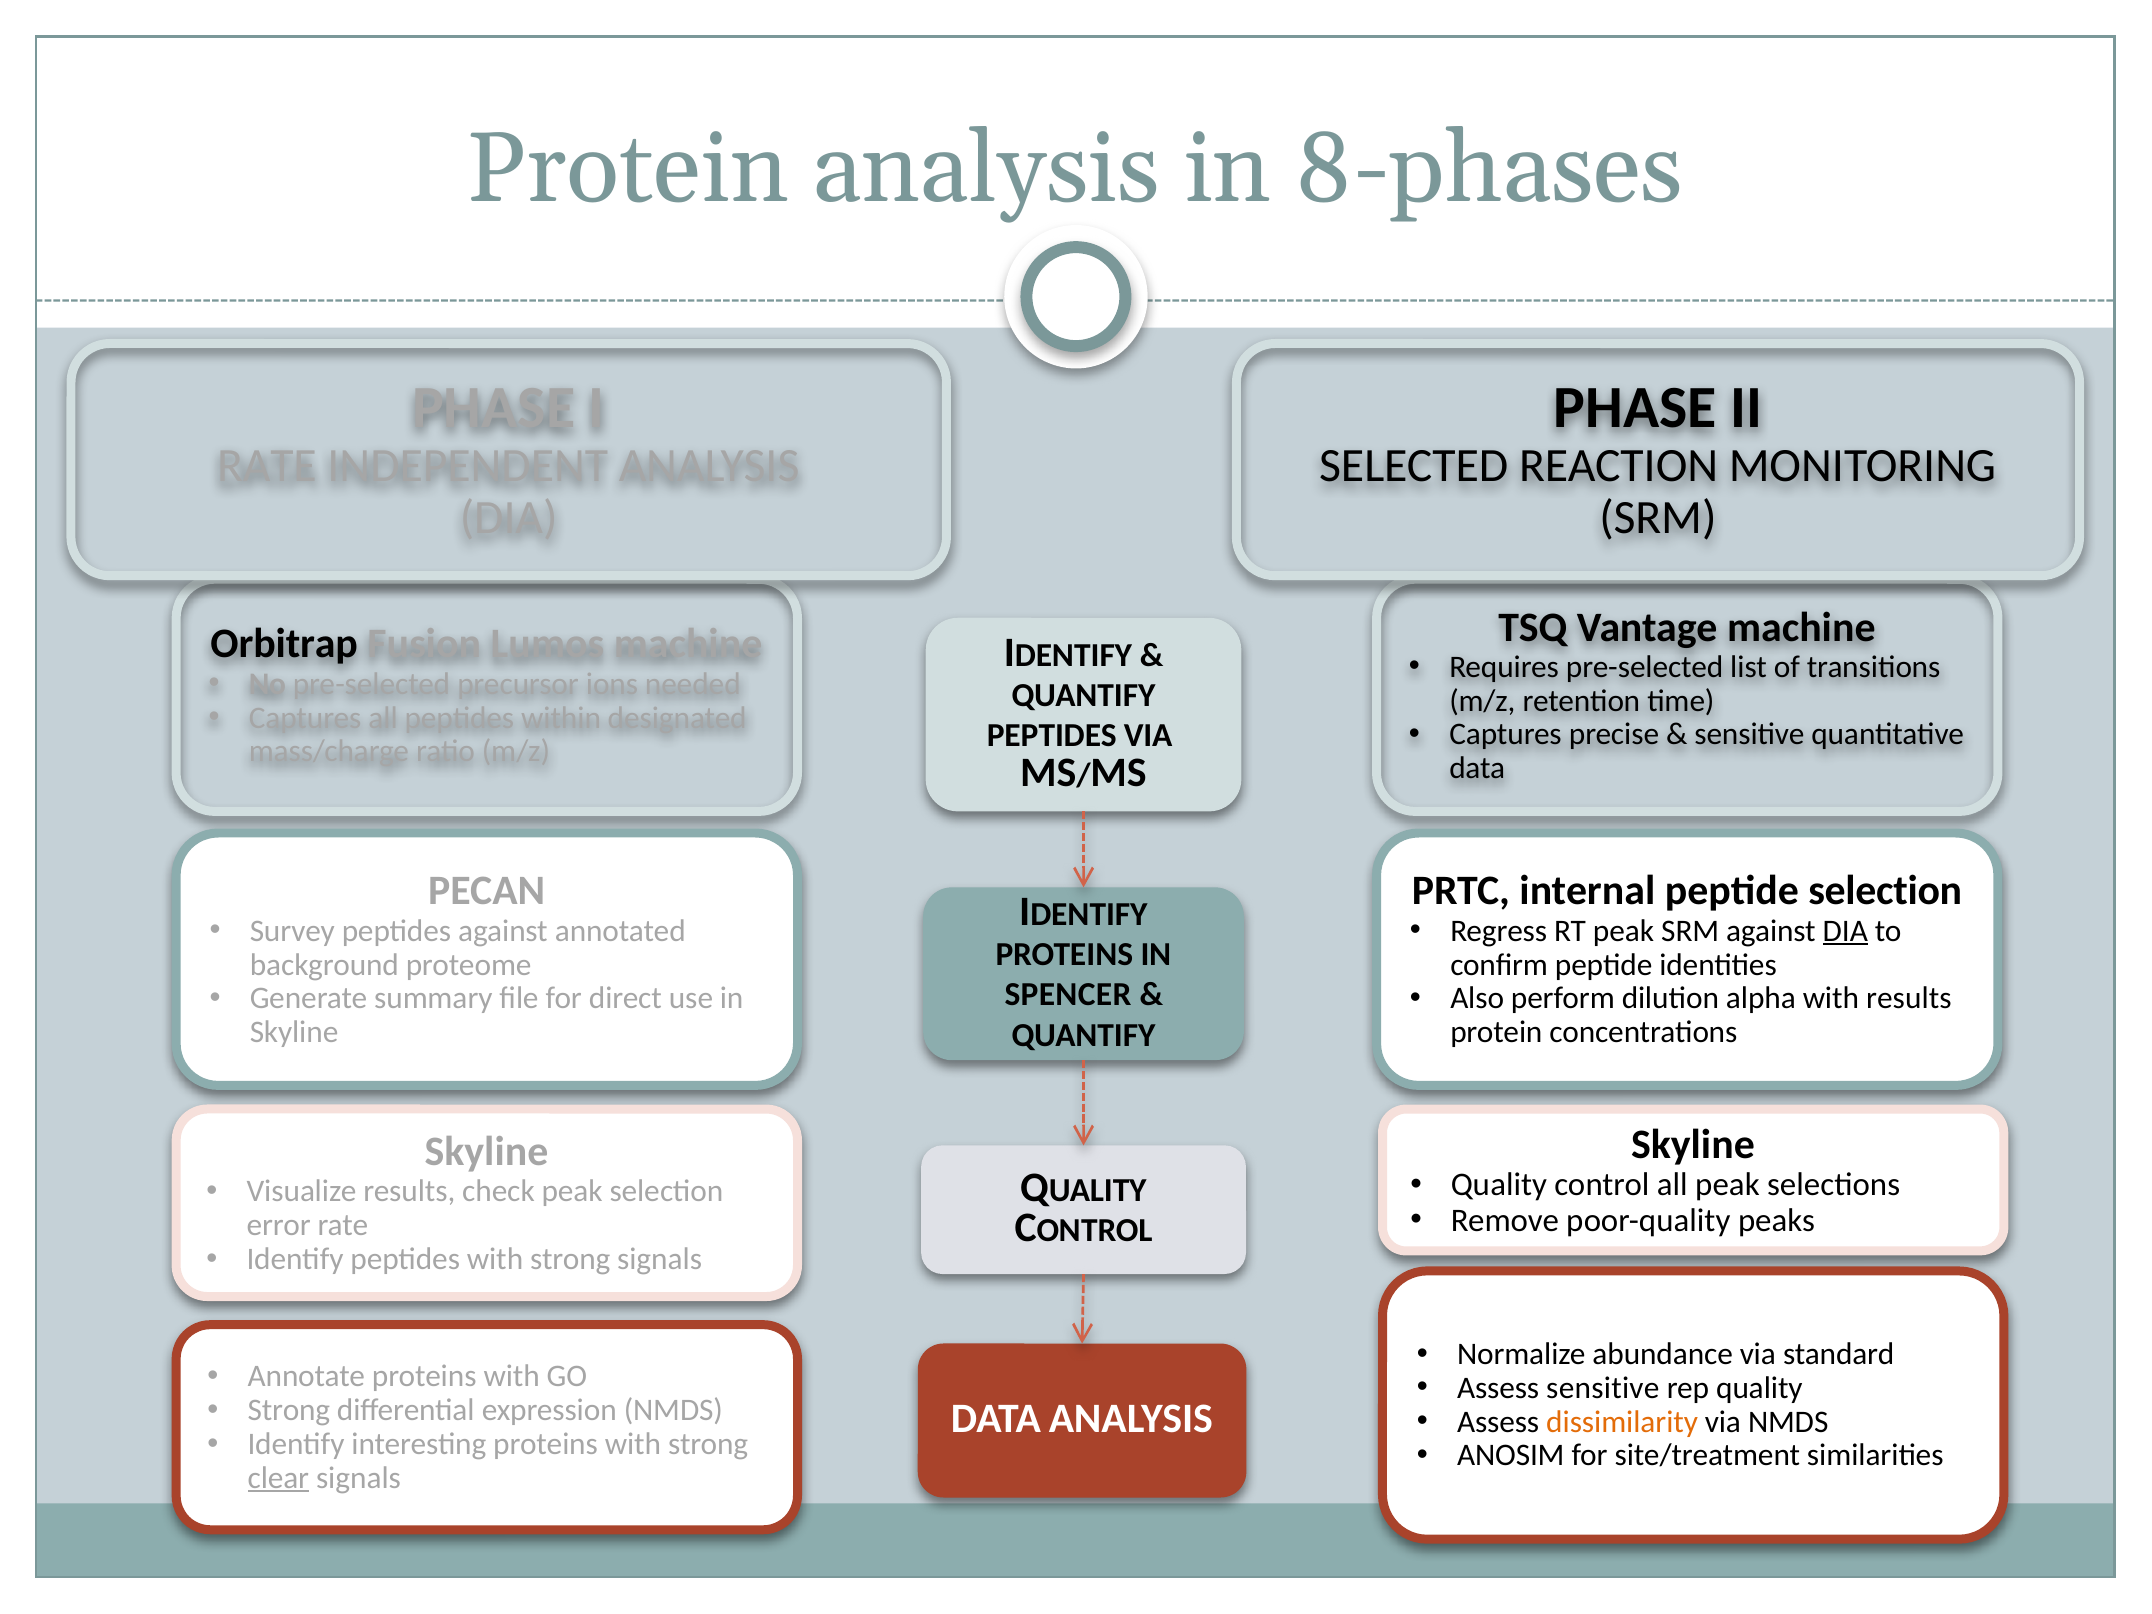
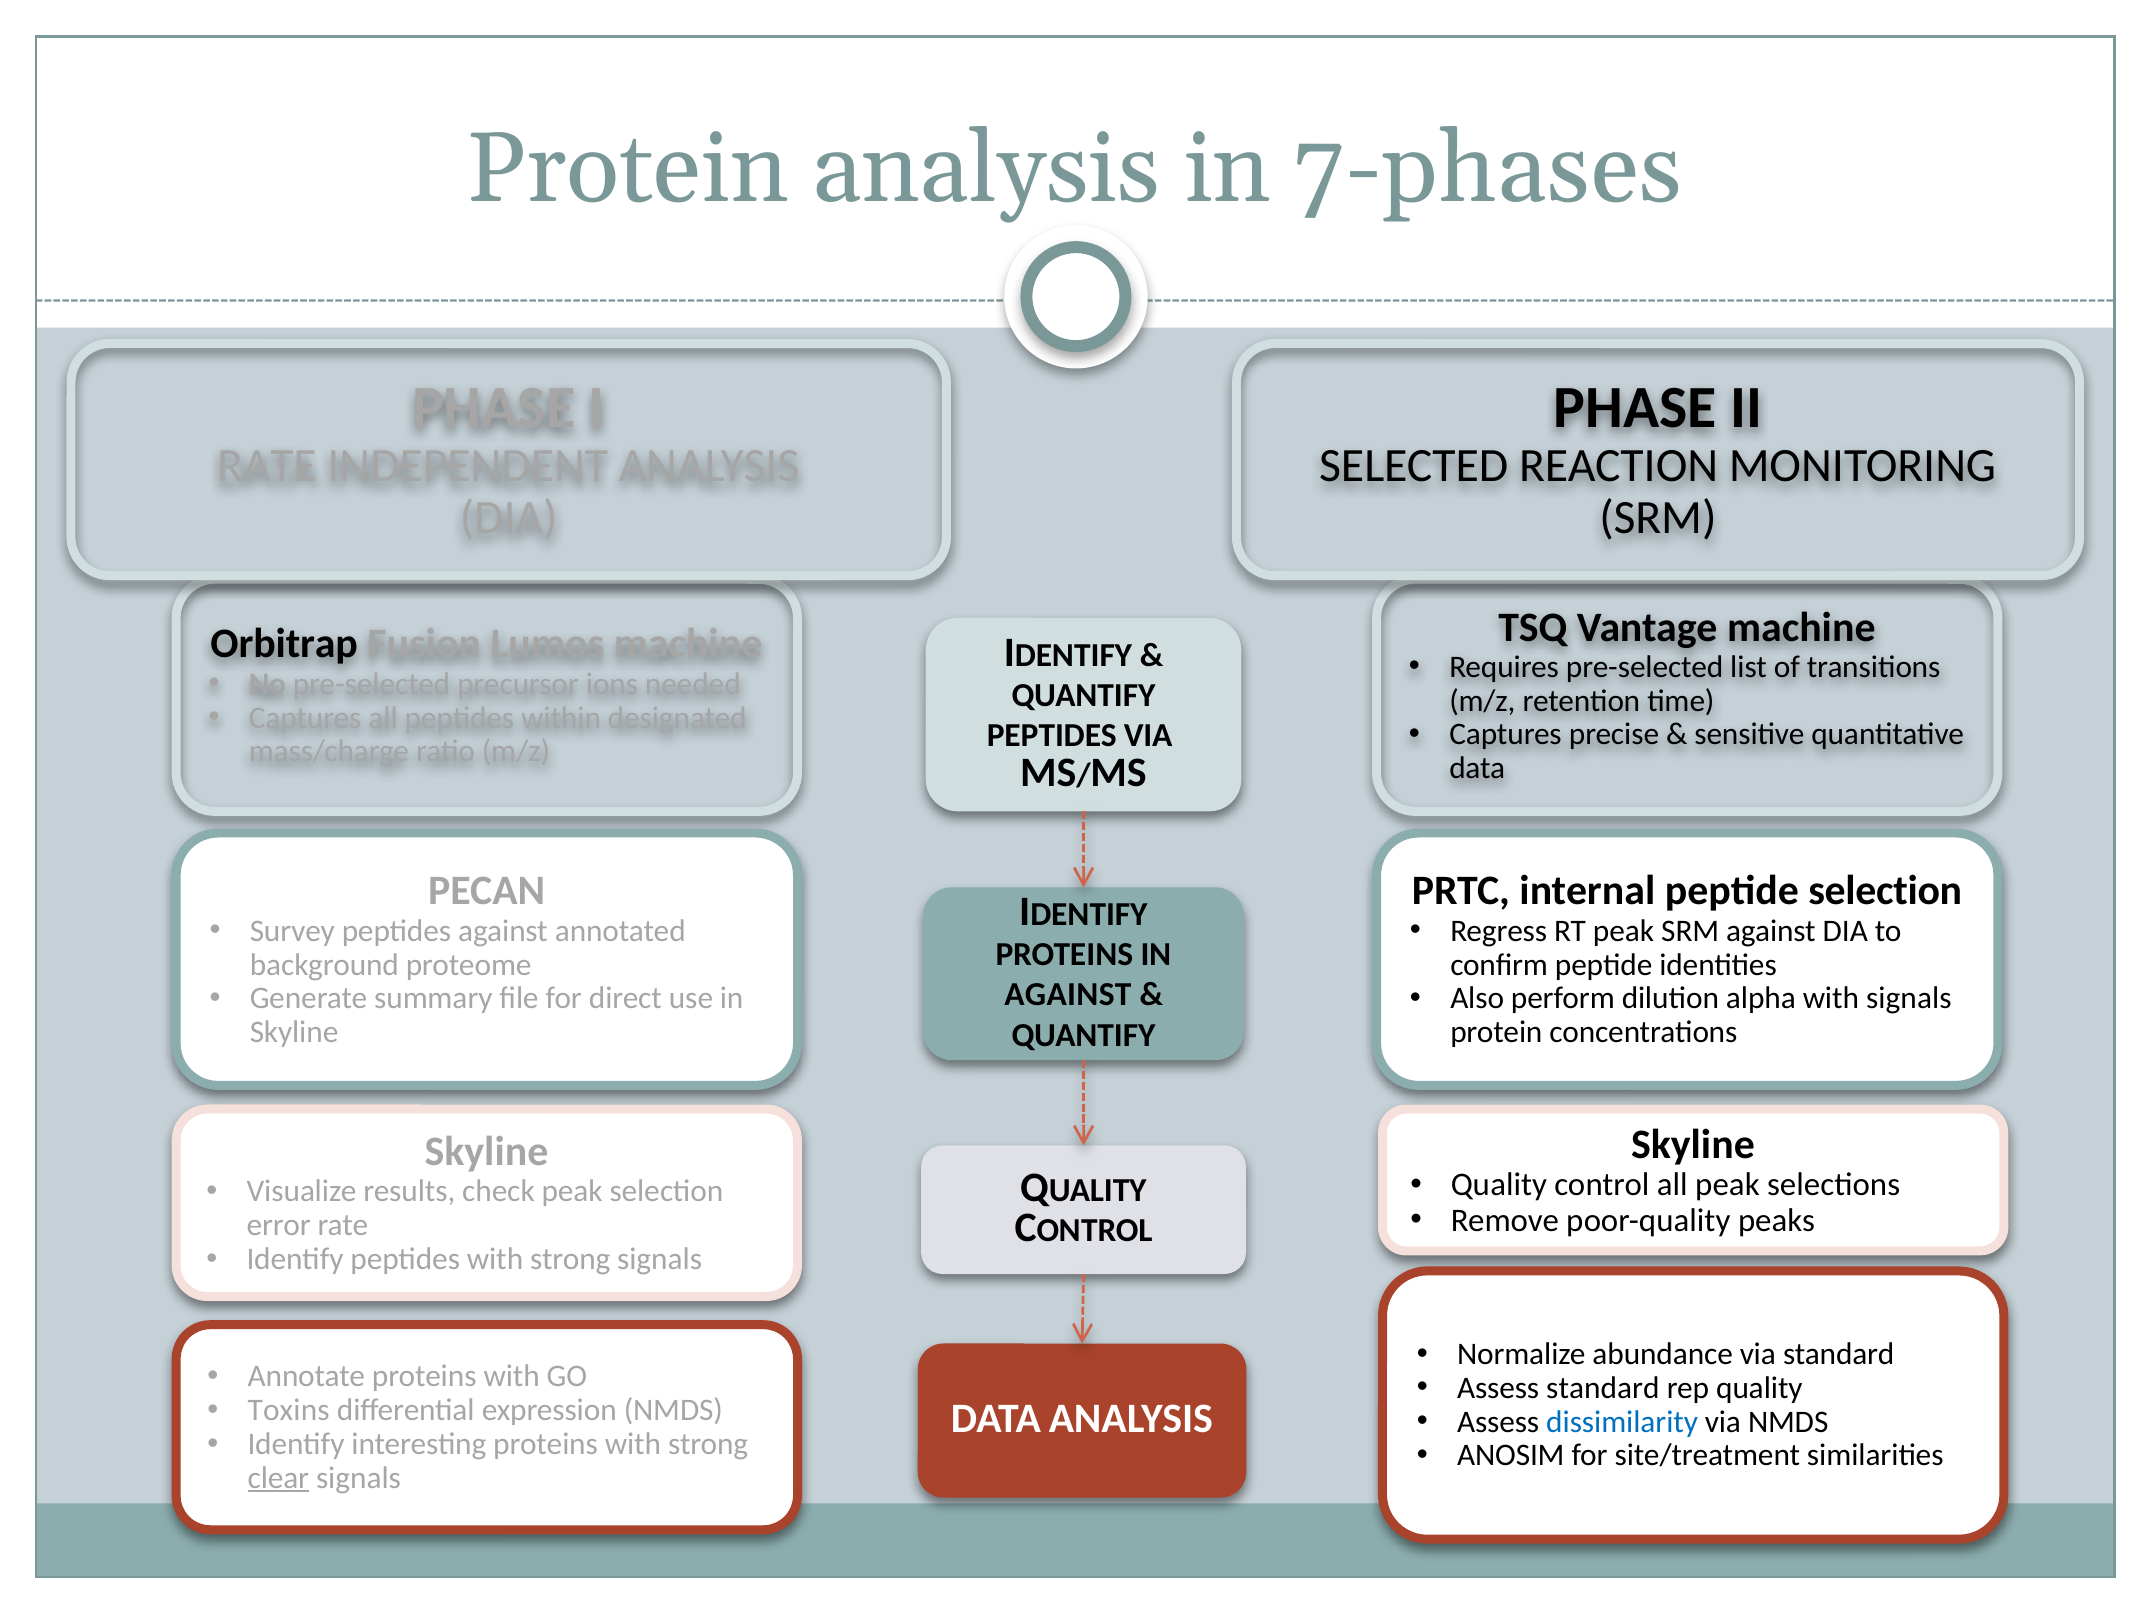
8-phases: 8-phases -> 7-phases
DIA at (1845, 931) underline: present -> none
SPENCER at (1068, 995): SPENCER -> AGAINST
with results: results -> signals
Assess sensitive: sensitive -> standard
Strong at (289, 1410): Strong -> Toxins
dissimilarity colour: orange -> blue
